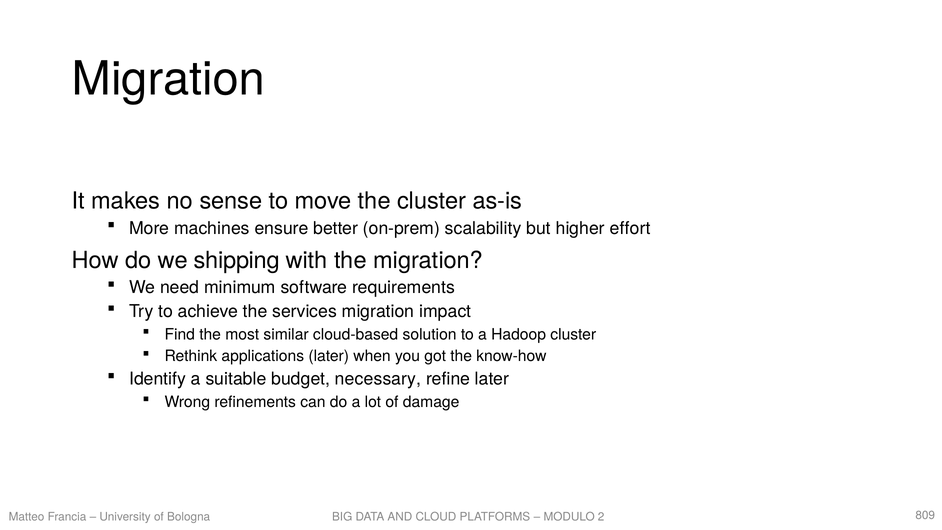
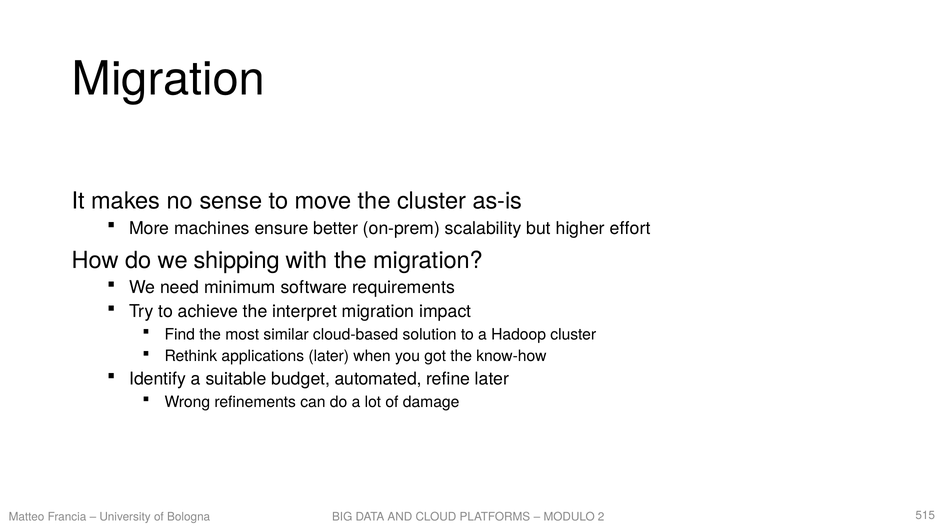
services: services -> interpret
necessary: necessary -> automated
809: 809 -> 515
